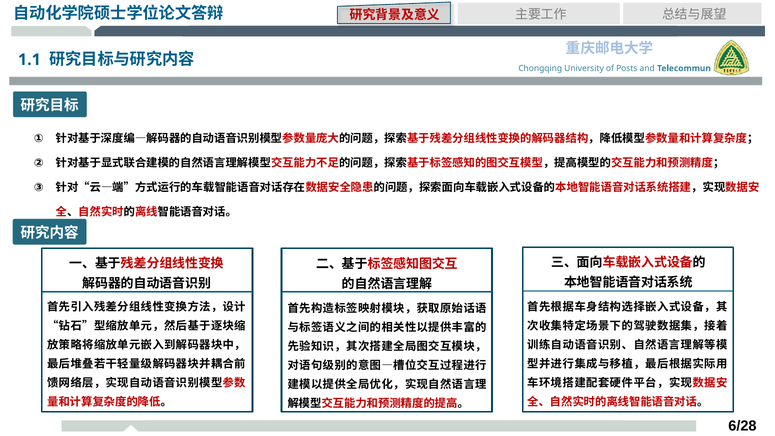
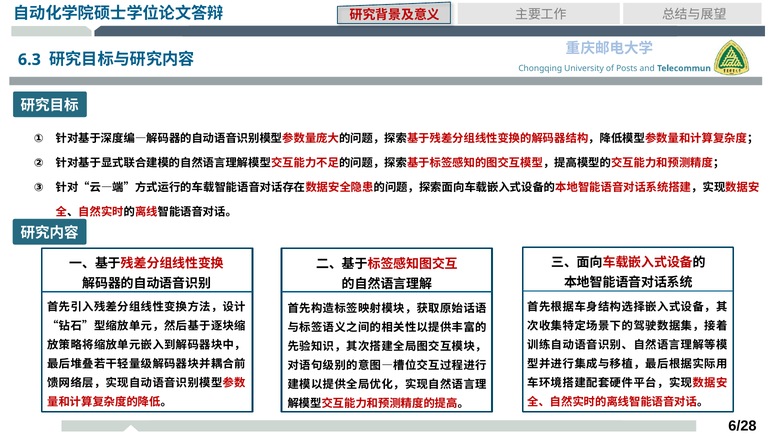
1.1: 1.1 -> 6.3
